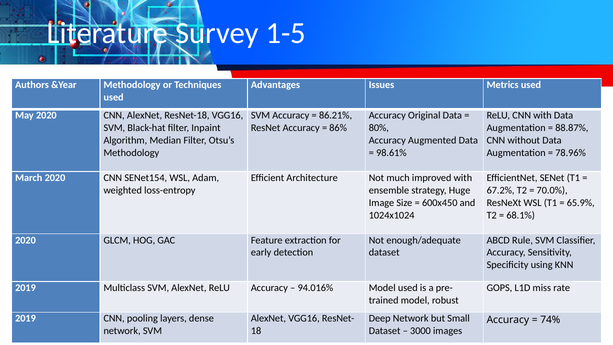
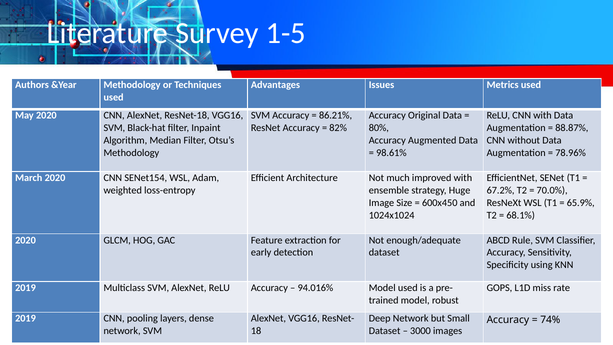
86%: 86% -> 82%
